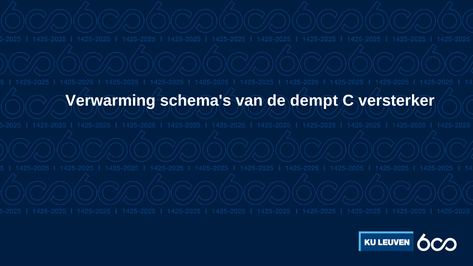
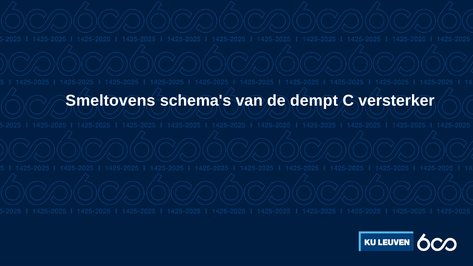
Verwarming: Verwarming -> Smeltovens
